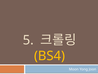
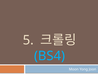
BS4 colour: yellow -> light blue
